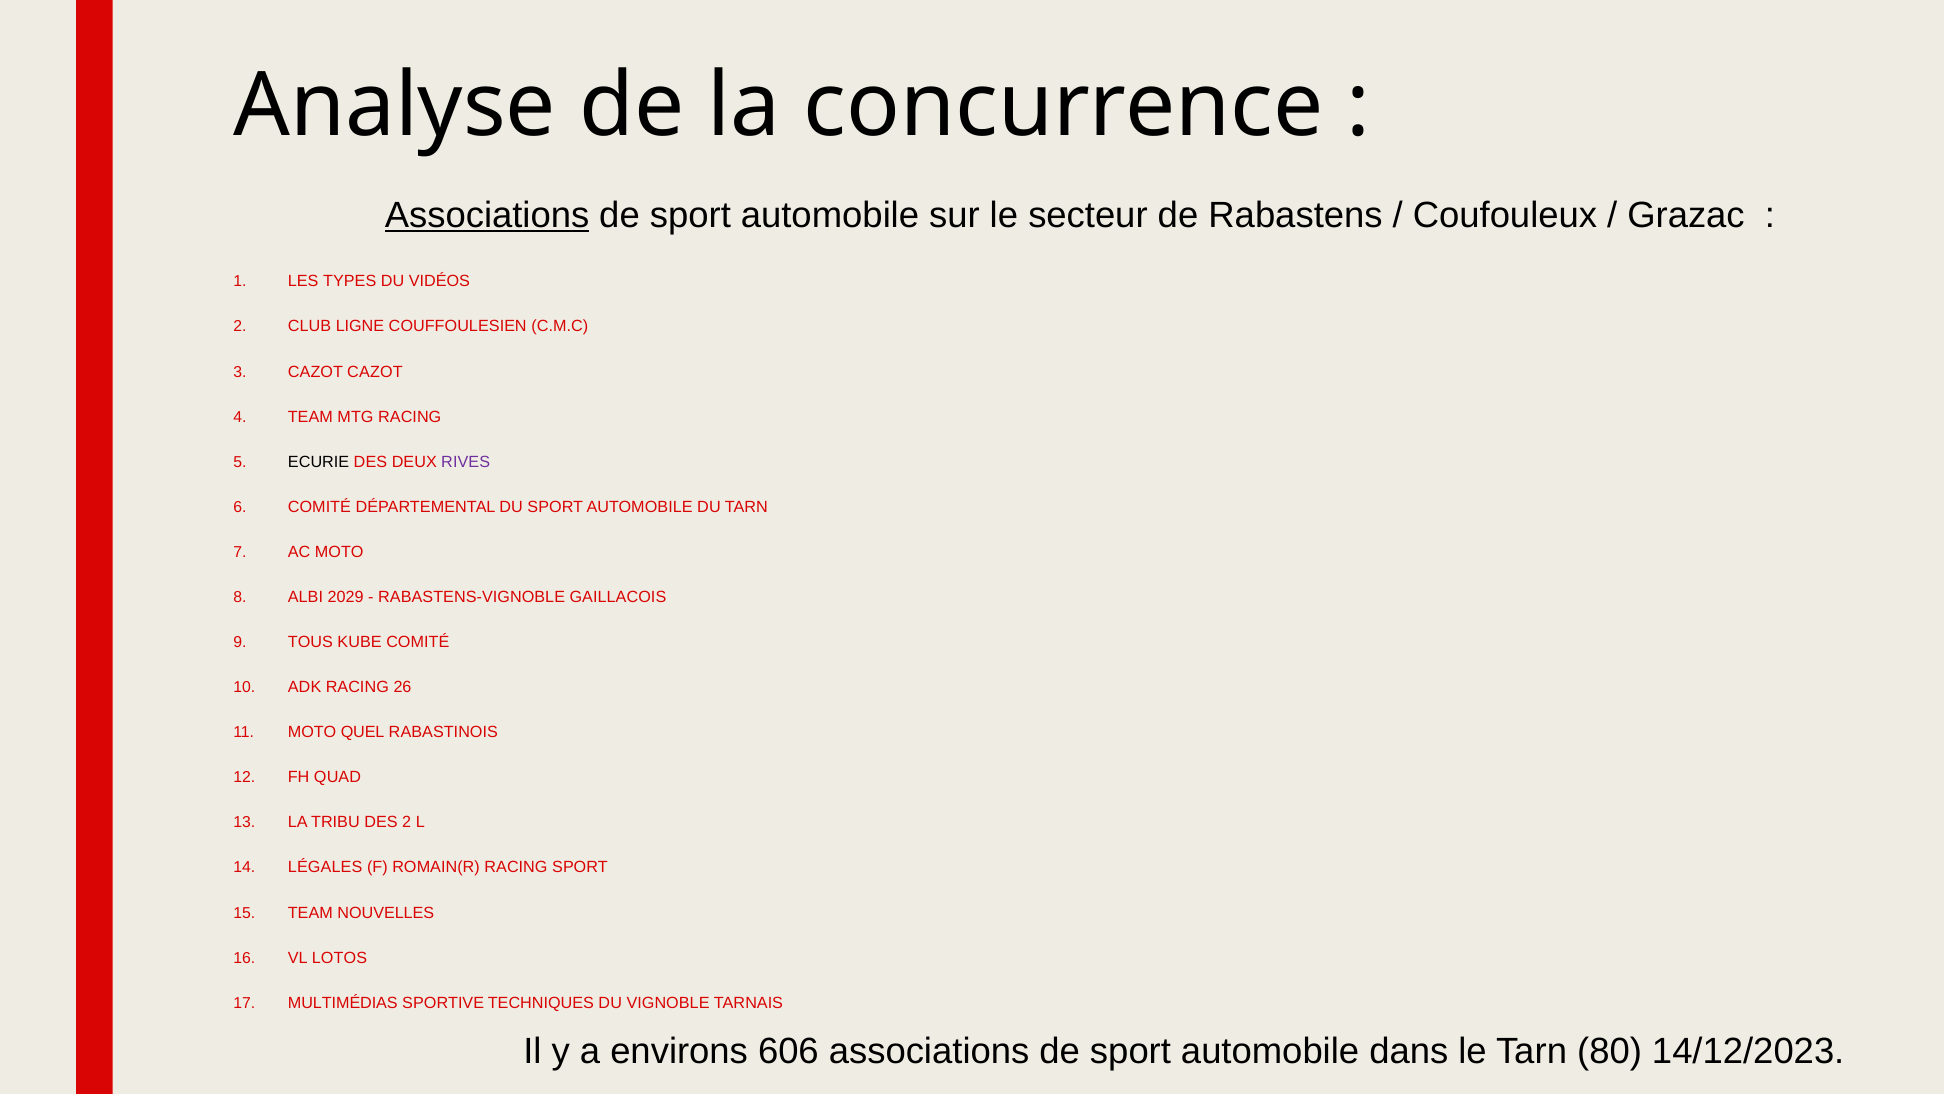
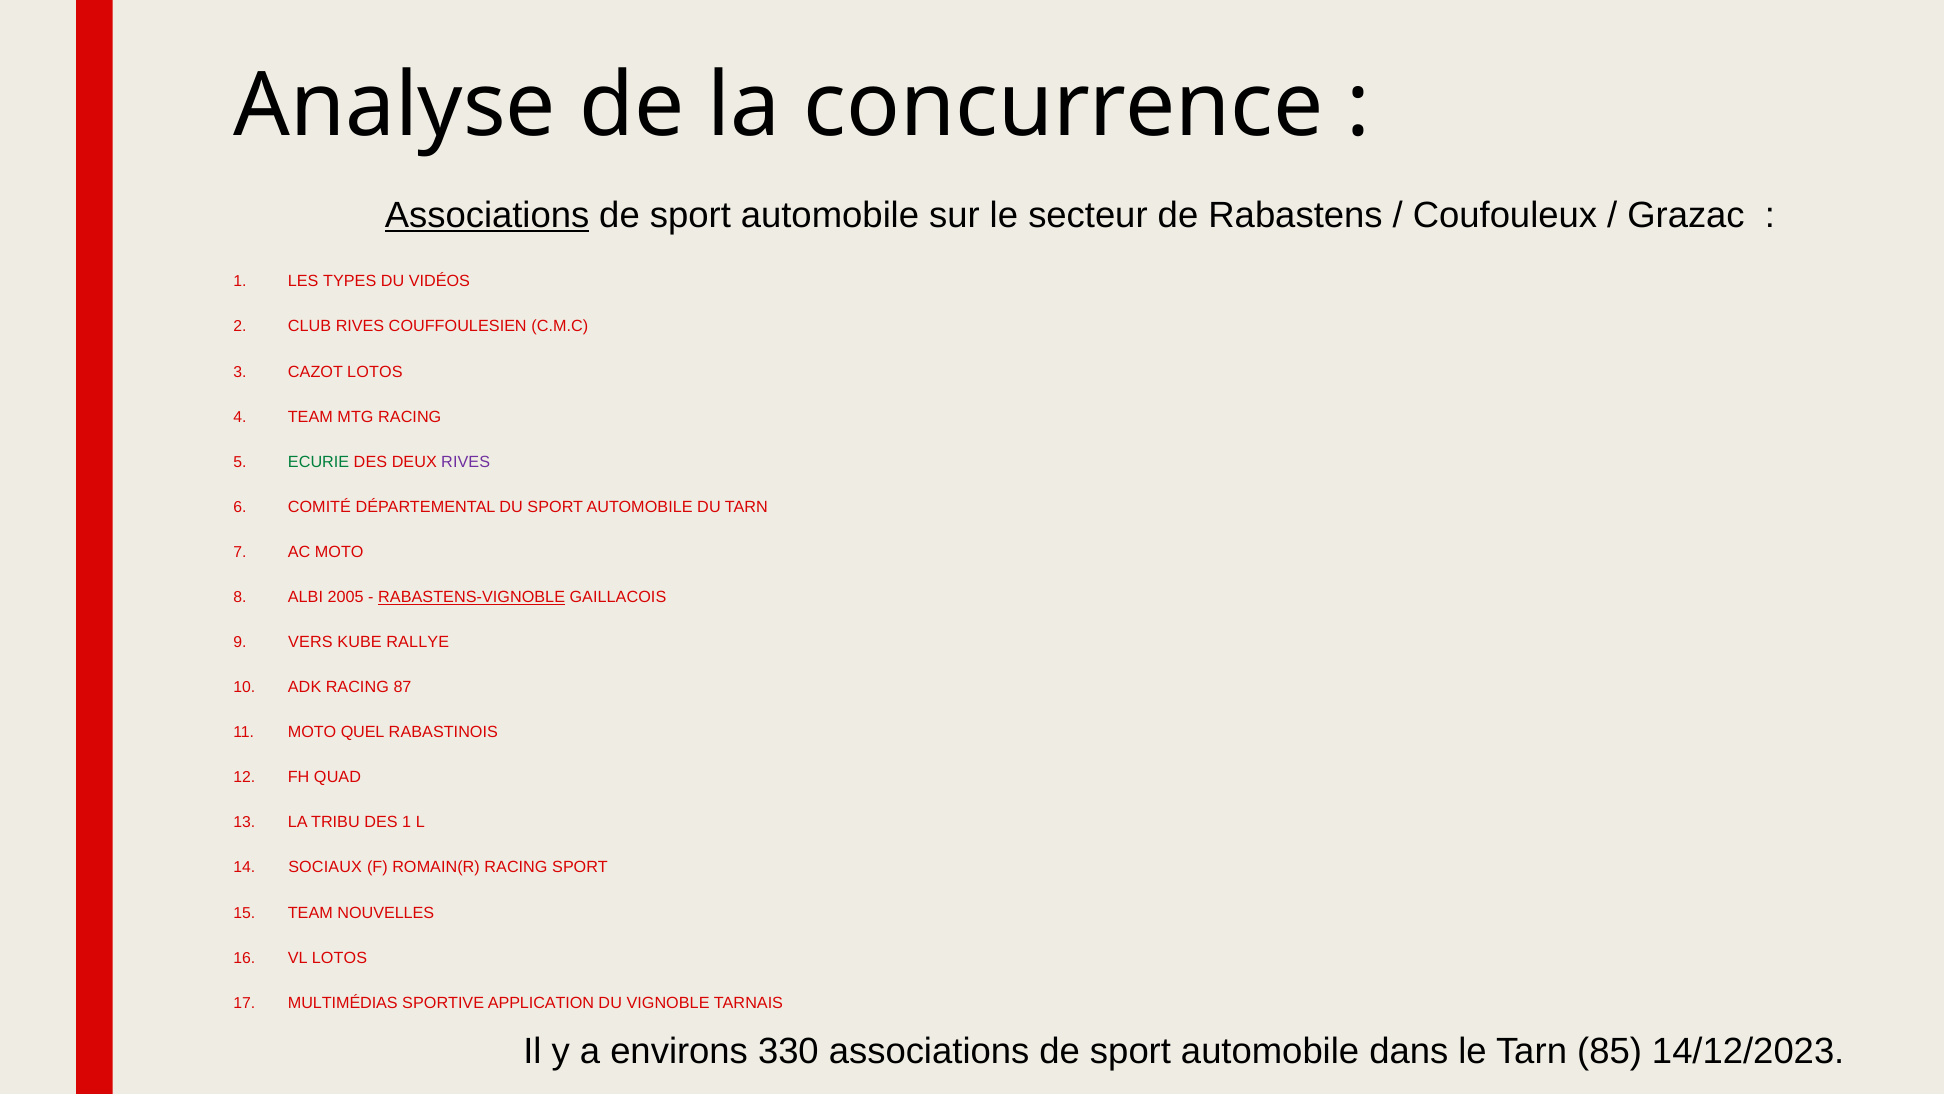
CLUB LIGNE: LIGNE -> RIVES
CAZOT CAZOT: CAZOT -> LOTOS
ECURIE colour: black -> green
2029: 2029 -> 2005
RABASTENS-VIGNOBLE underline: none -> present
TOUS: TOUS -> VERS
KUBE COMITÉ: COMITÉ -> RALLYE
26: 26 -> 87
DES 2: 2 -> 1
LÉGALES: LÉGALES -> SOCIAUX
TECHNIQUES: TECHNIQUES -> APPLICATION
606: 606 -> 330
80: 80 -> 85
